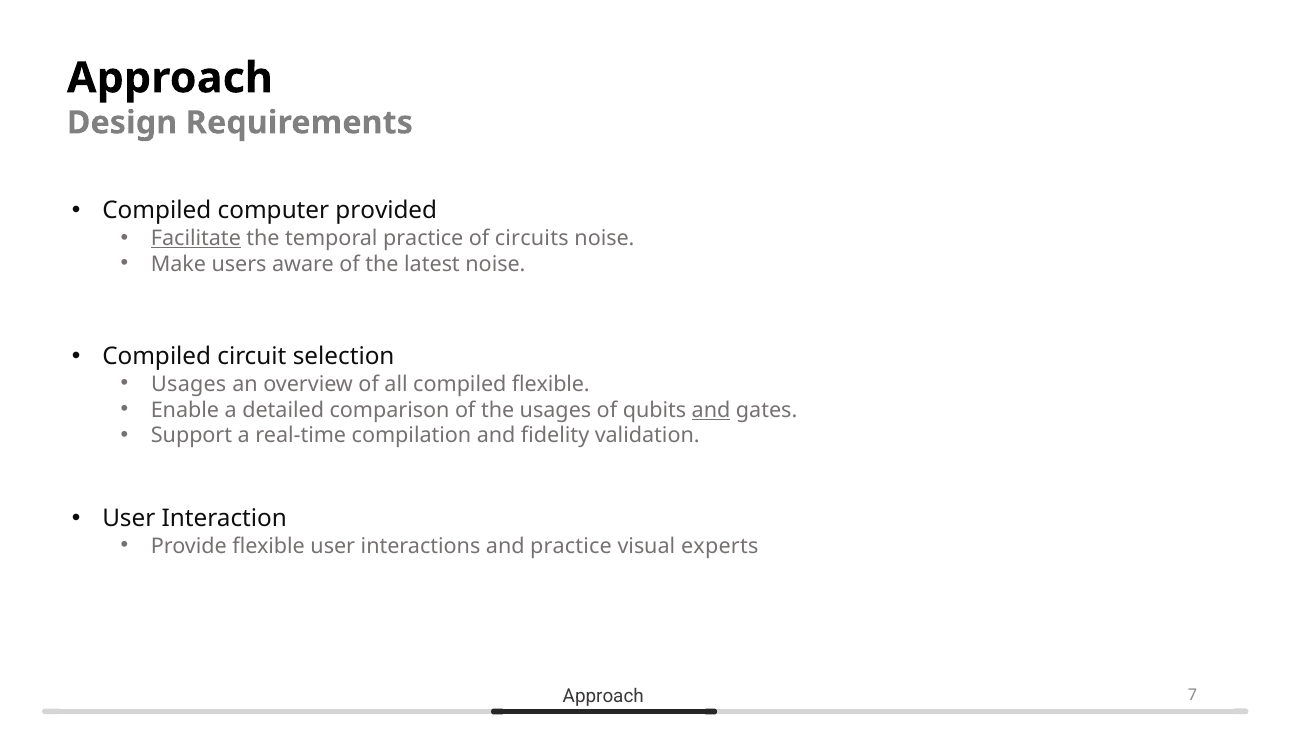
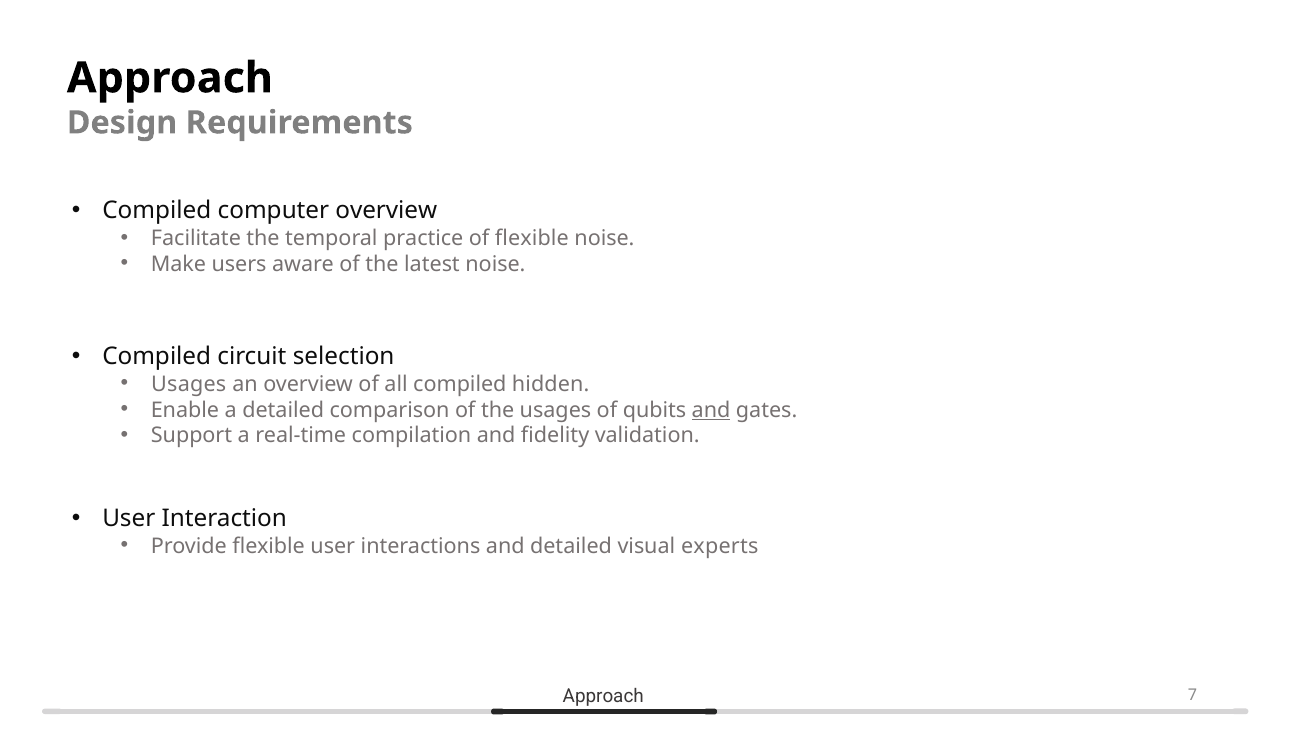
computer provided: provided -> overview
Facilitate underline: present -> none
of circuits: circuits -> flexible
compiled flexible: flexible -> hidden
and practice: practice -> detailed
